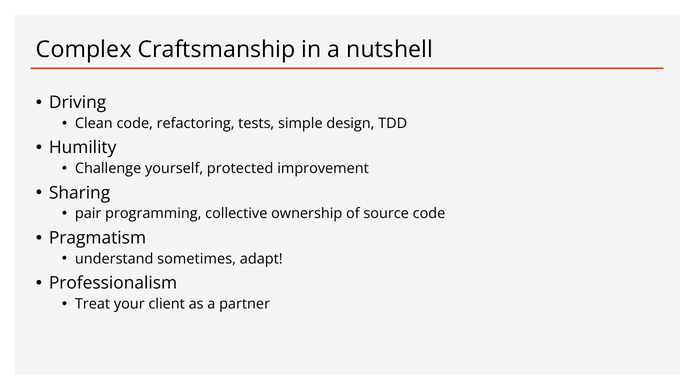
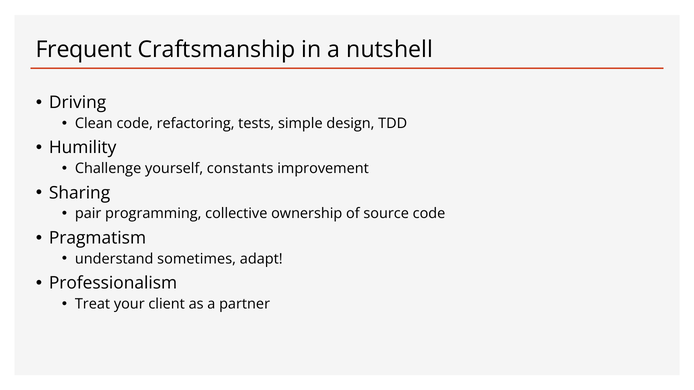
Complex: Complex -> Frequent
protected: protected -> constants
